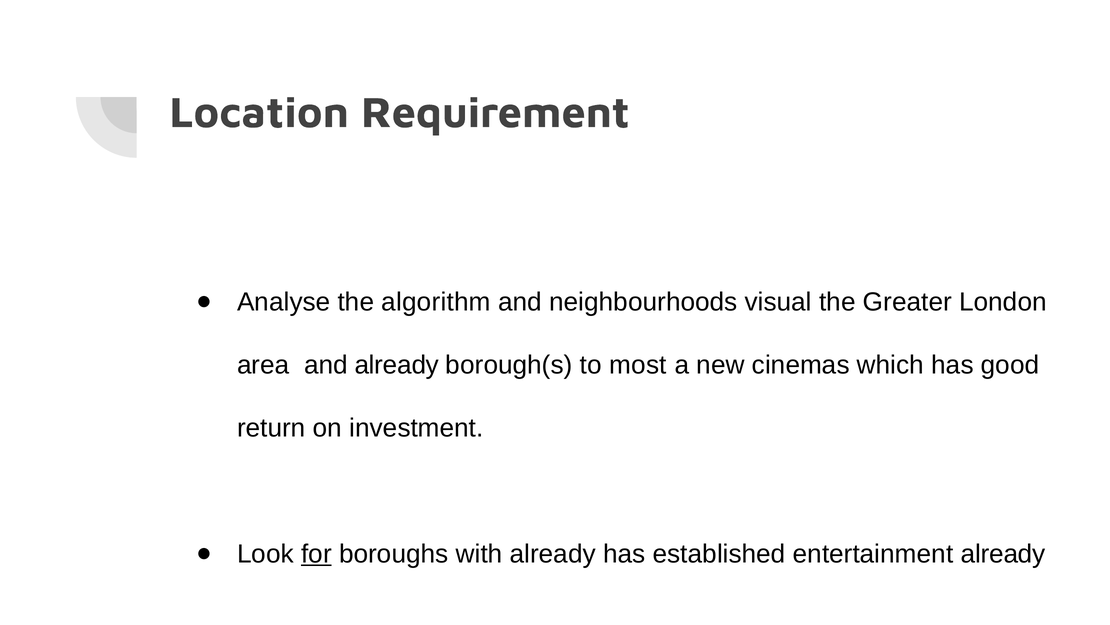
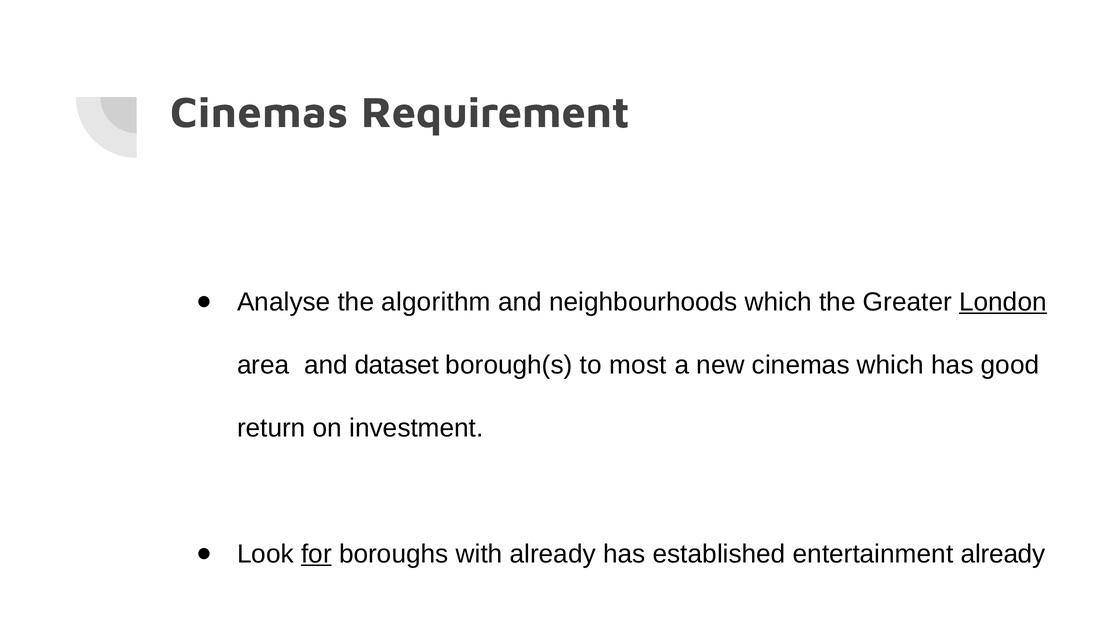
Location at (259, 113): Location -> Cinemas
neighbourhoods visual: visual -> which
London underline: none -> present
and already: already -> dataset
